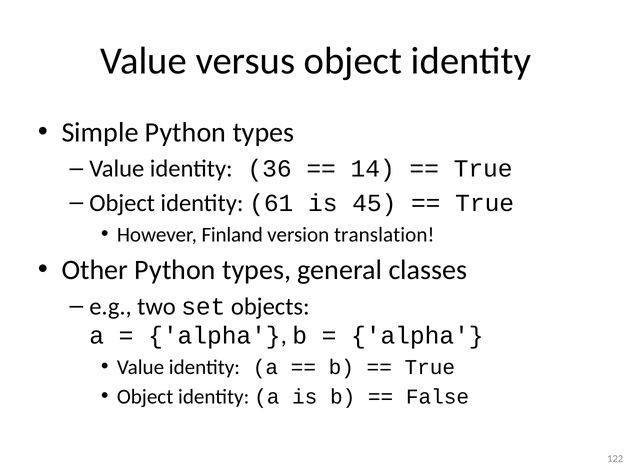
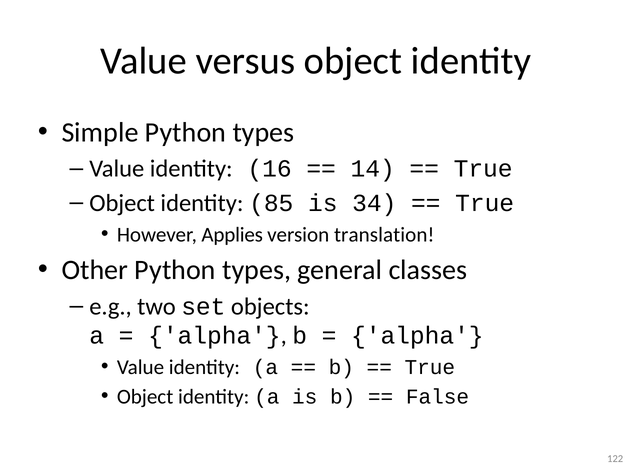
36: 36 -> 16
61: 61 -> 85
45: 45 -> 34
Finland: Finland -> Applies
